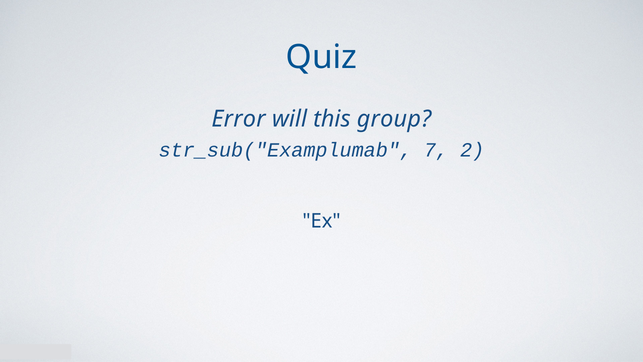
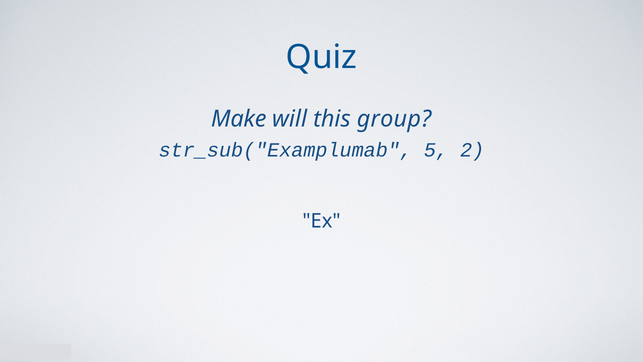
Error: Error -> Make
7: 7 -> 5
